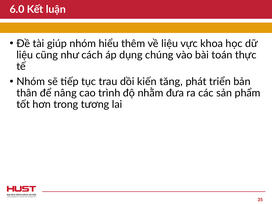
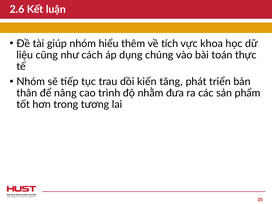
6.0: 6.0 -> 2.6
về liệu: liệu -> tích
